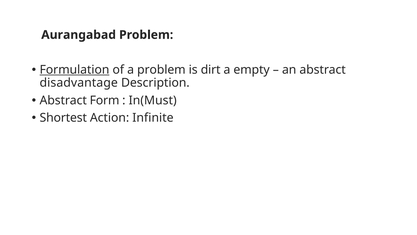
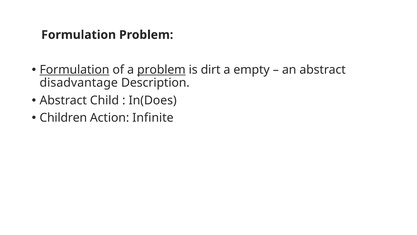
Aurangabad at (79, 35): Aurangabad -> Formulation
problem at (161, 70) underline: none -> present
Form: Form -> Child
In(Must: In(Must -> In(Does
Shortest: Shortest -> Children
